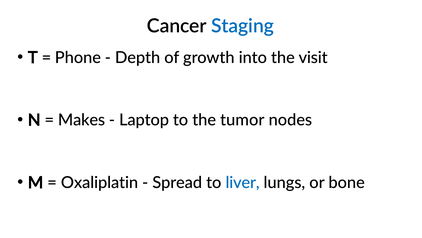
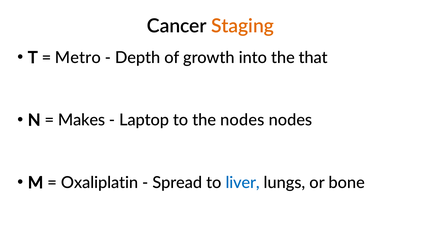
Staging colour: blue -> orange
Phone: Phone -> Metro
visit: visit -> that
the tumor: tumor -> nodes
